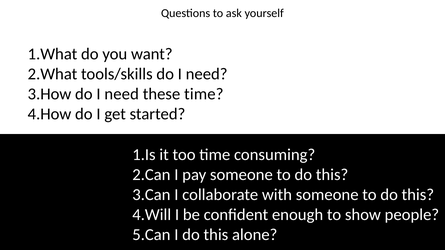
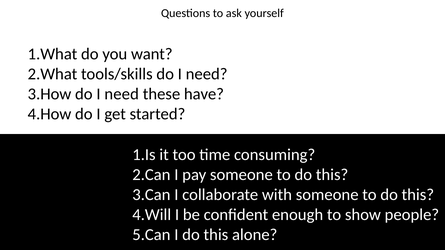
these time: time -> have
